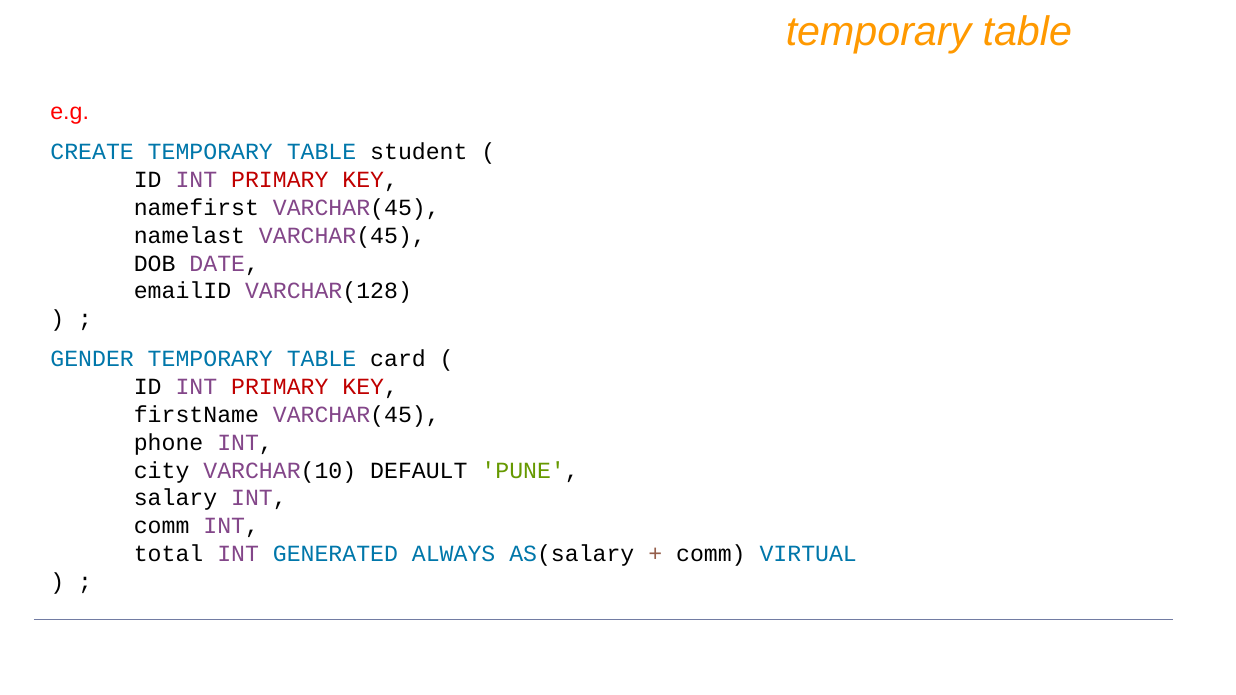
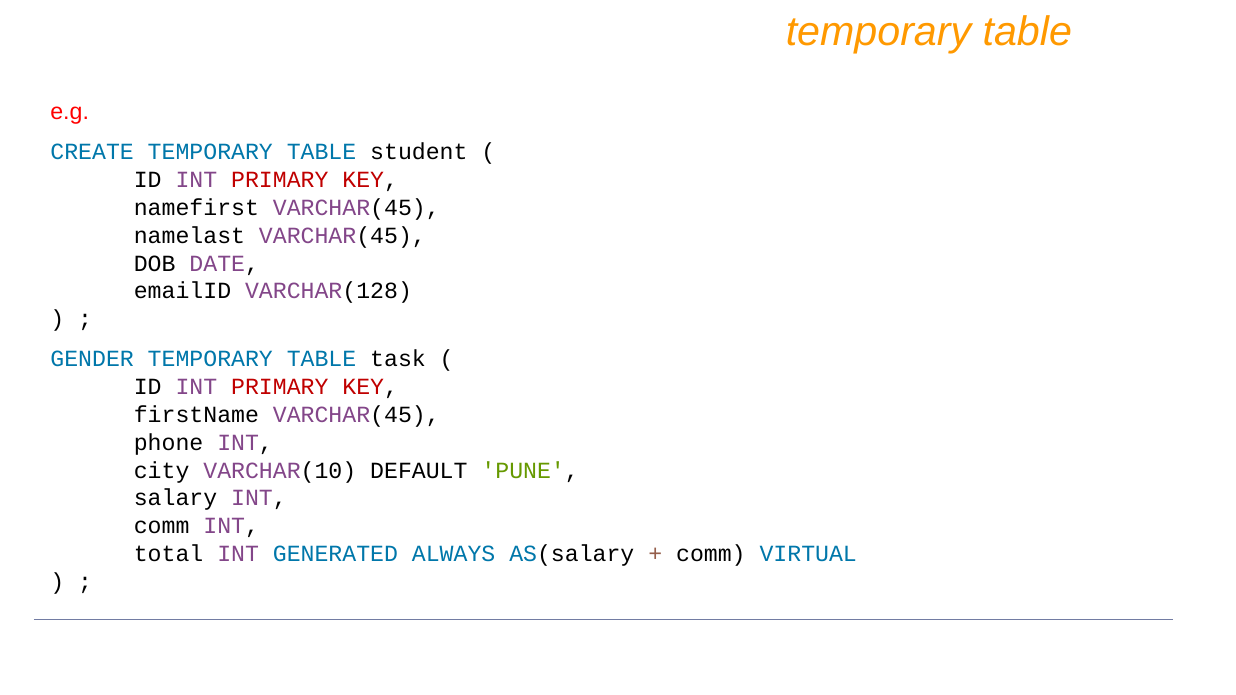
card: card -> task
